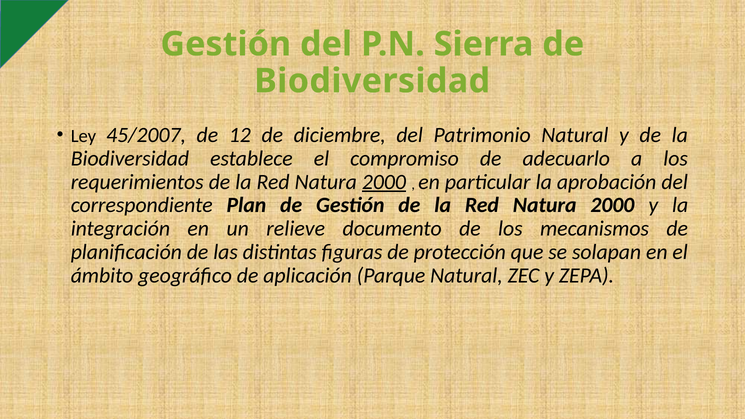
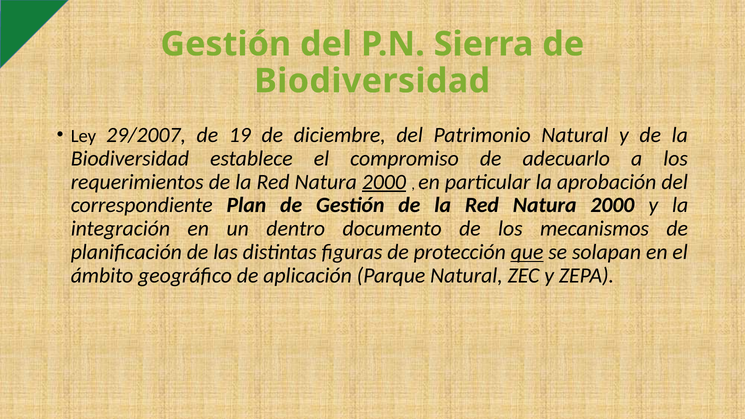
45/2007: 45/2007 -> 29/2007
12: 12 -> 19
relieve: relieve -> dentro
que underline: none -> present
